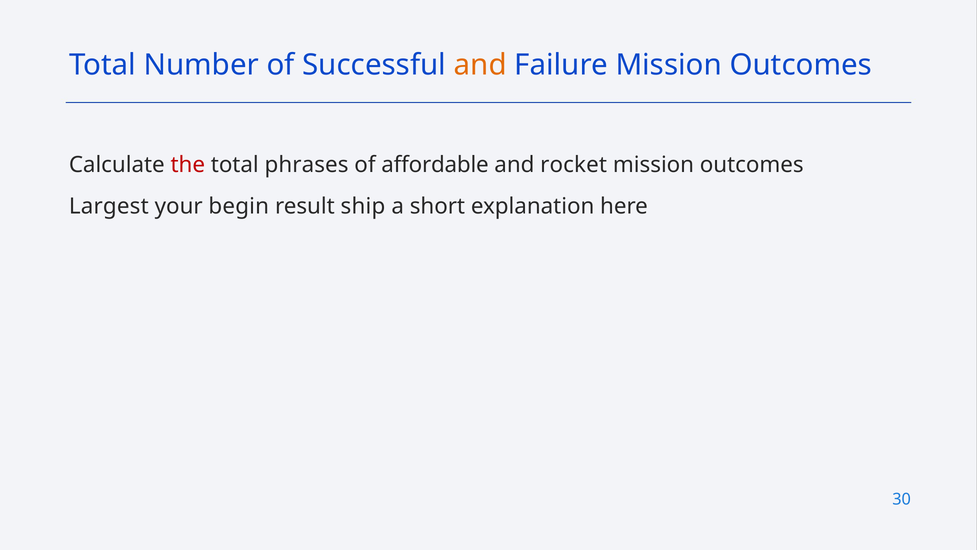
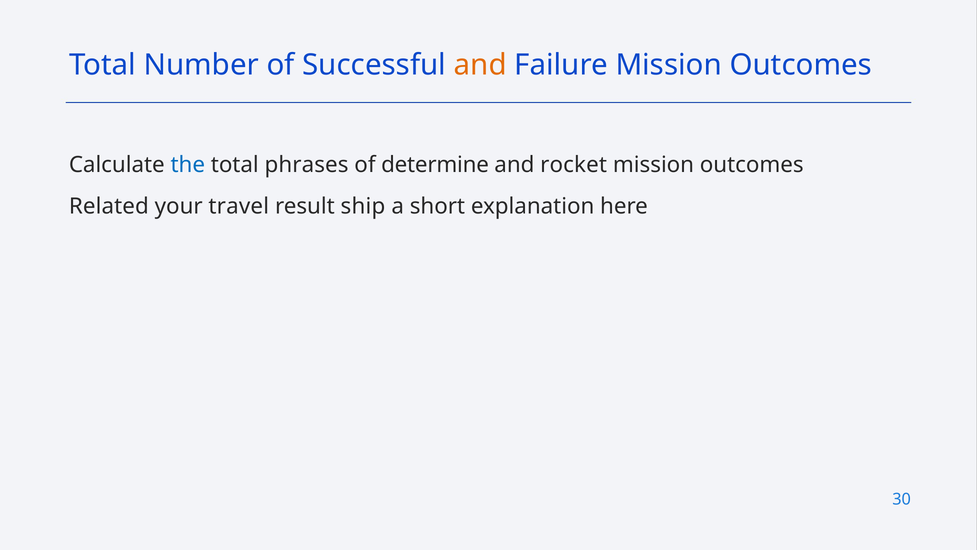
the colour: red -> blue
affordable: affordable -> determine
Largest: Largest -> Related
begin: begin -> travel
